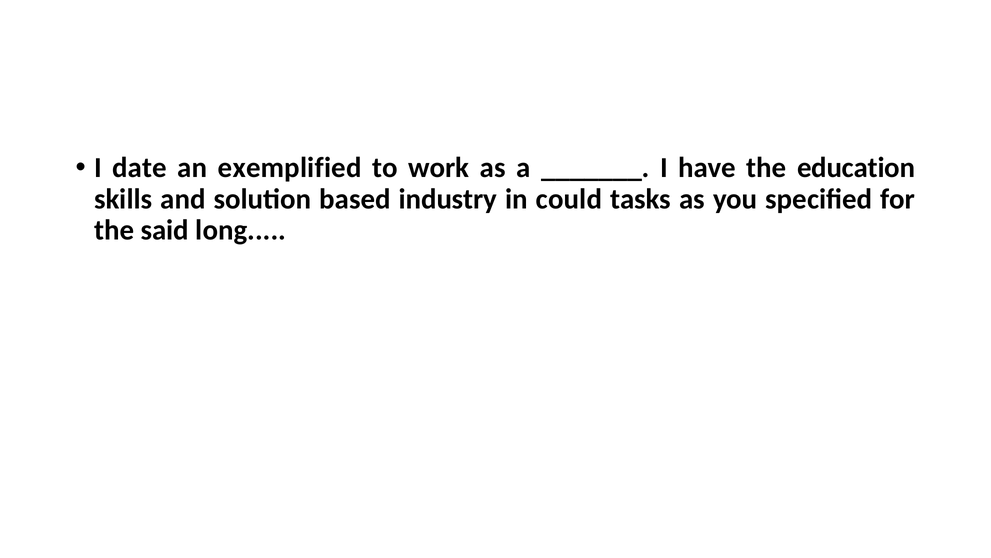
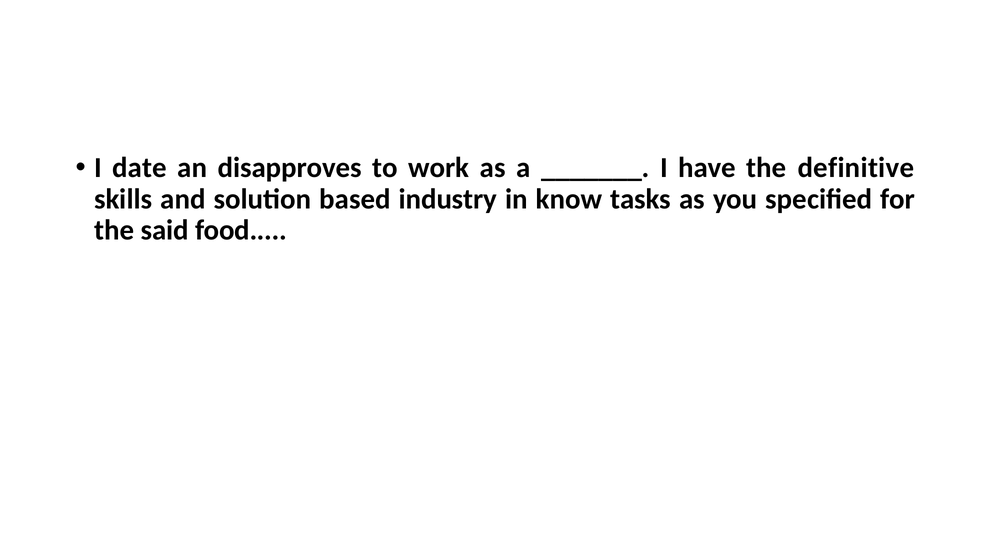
exemplified: exemplified -> disapproves
education: education -> definitive
could: could -> know
long: long -> food
